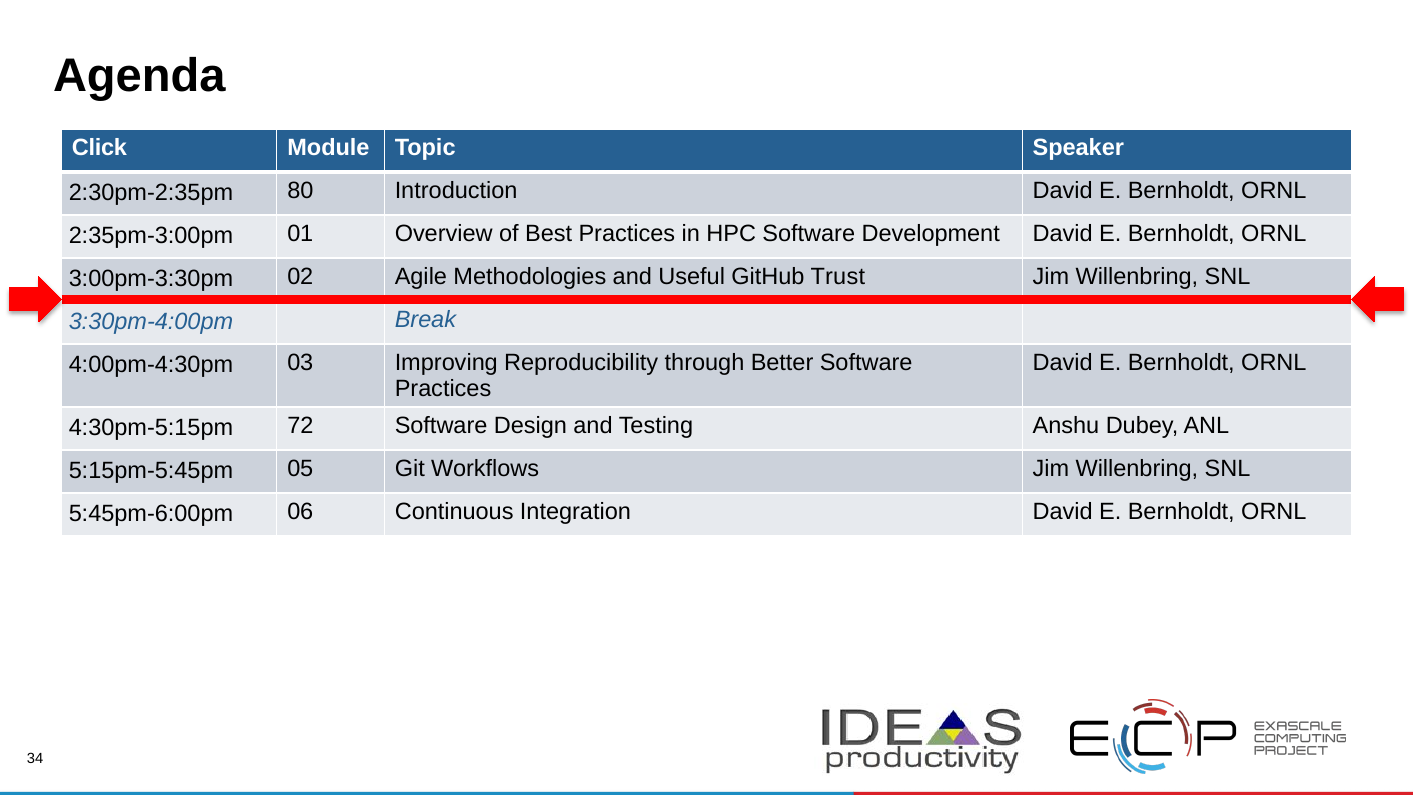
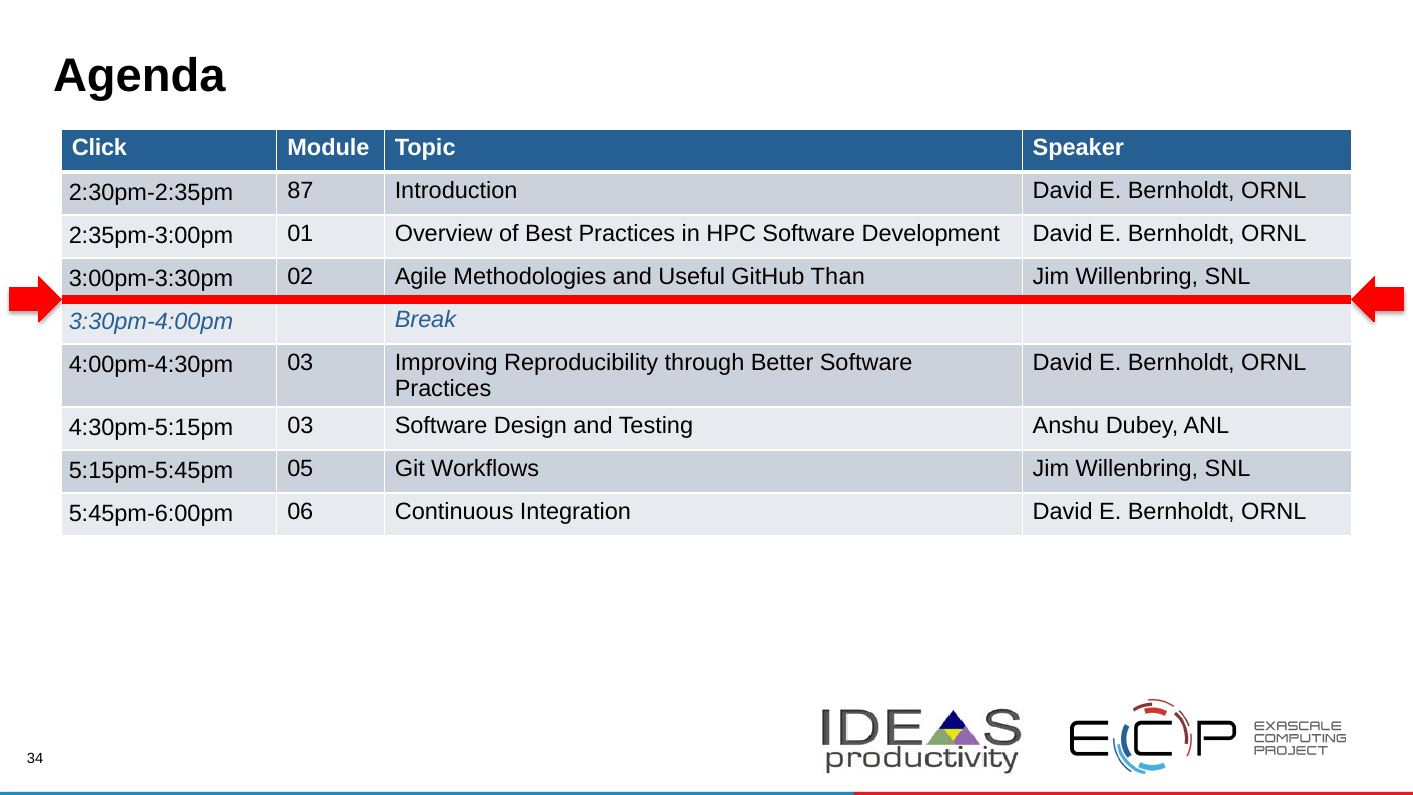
80: 80 -> 87
Trust: Trust -> Than
4:30pm-5:15pm 72: 72 -> 03
